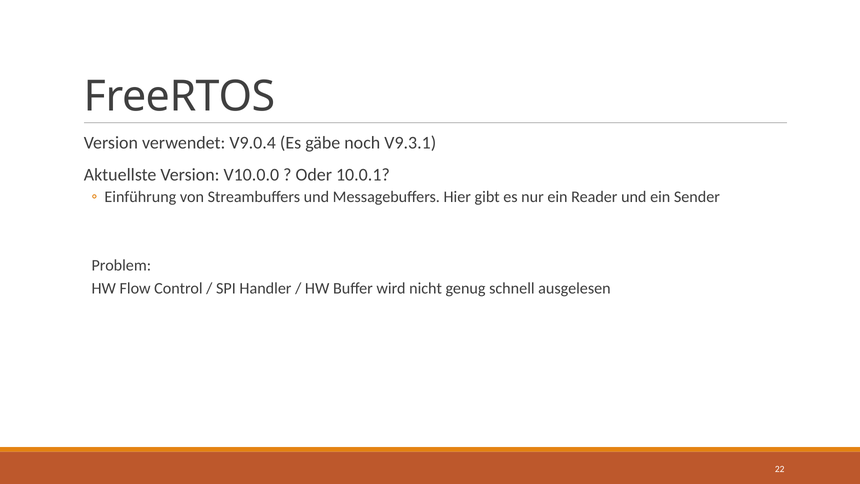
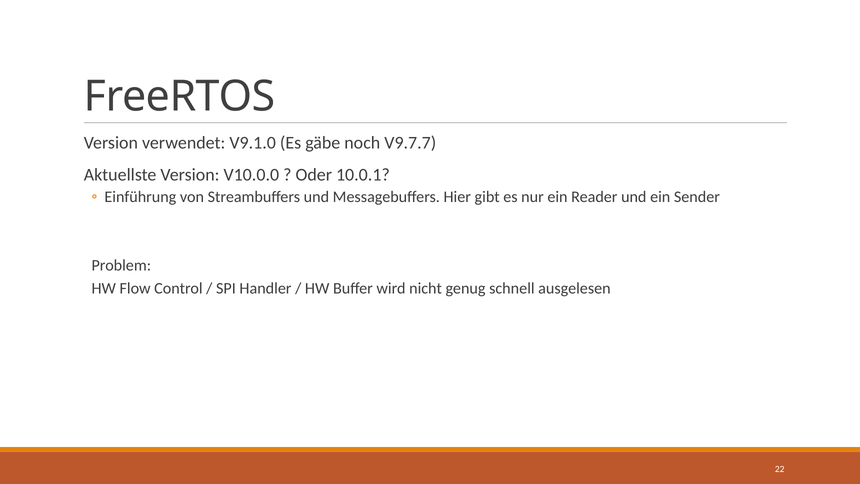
V9.0.4: V9.0.4 -> V9.1.0
V9.3.1: V9.3.1 -> V9.7.7
